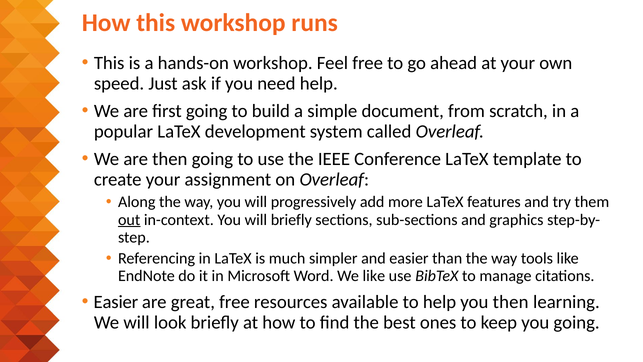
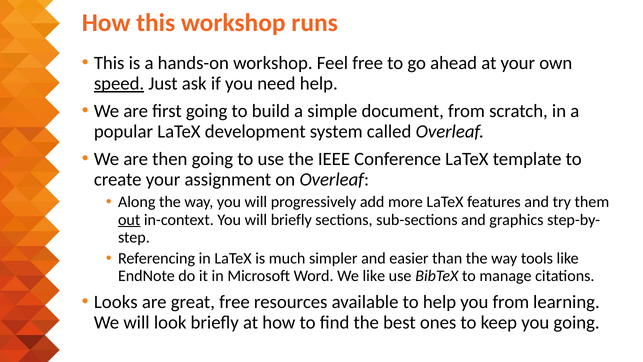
speed underline: none -> present
Easier at (116, 302): Easier -> Looks
you then: then -> from
